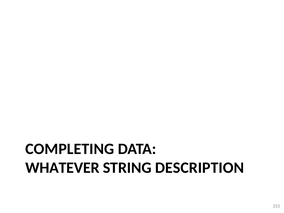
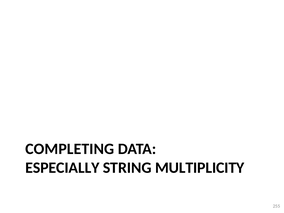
WHATEVER: WHATEVER -> ESPECIALLY
DESCRIPTION: DESCRIPTION -> MULTIPLICITY
